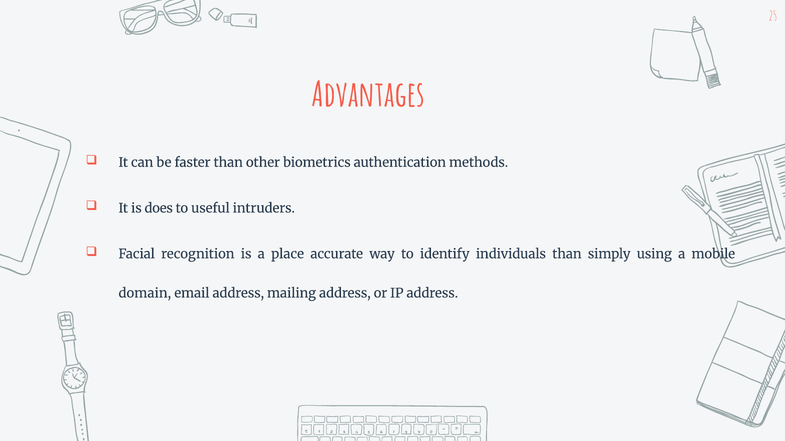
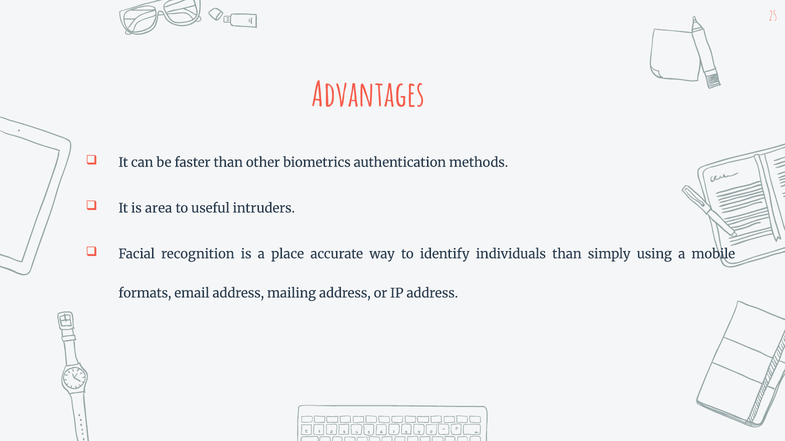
does: does -> area
domain: domain -> formats
